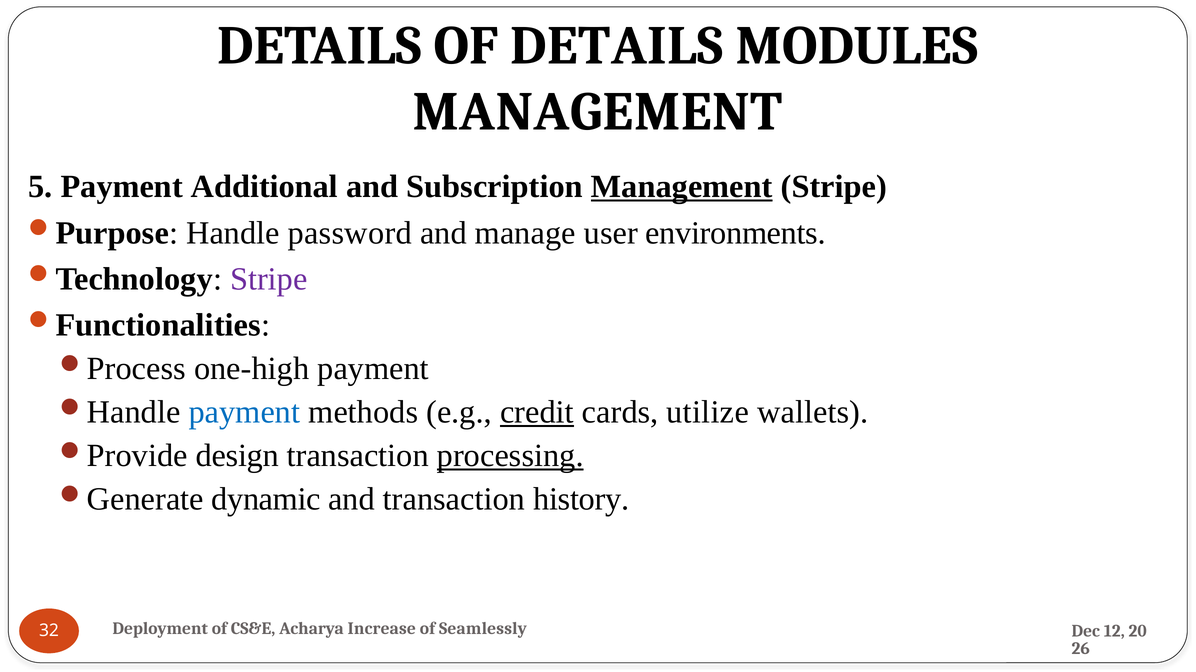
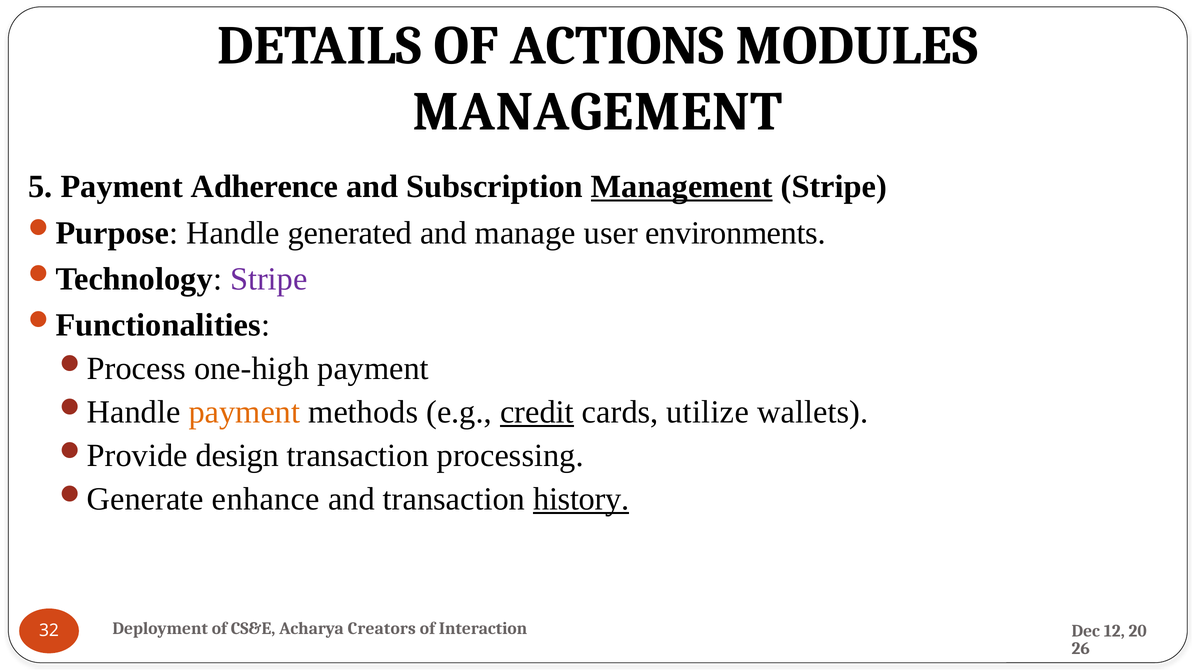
OF DETAILS: DETAILS -> ACTIONS
Additional: Additional -> Adherence
password: password -> generated
payment at (244, 413) colour: blue -> orange
processing underline: present -> none
dynamic: dynamic -> enhance
history underline: none -> present
Increase: Increase -> Creators
Seamlessly: Seamlessly -> Interaction
